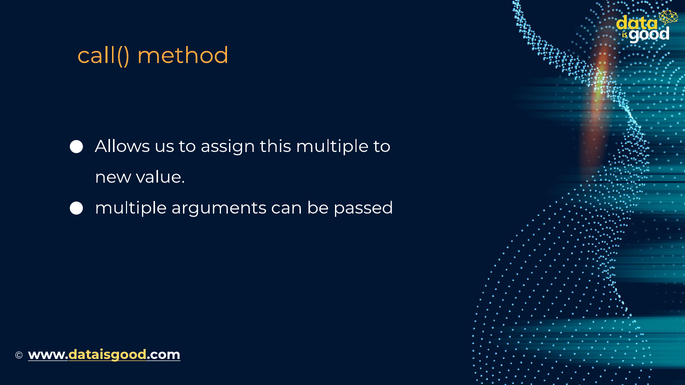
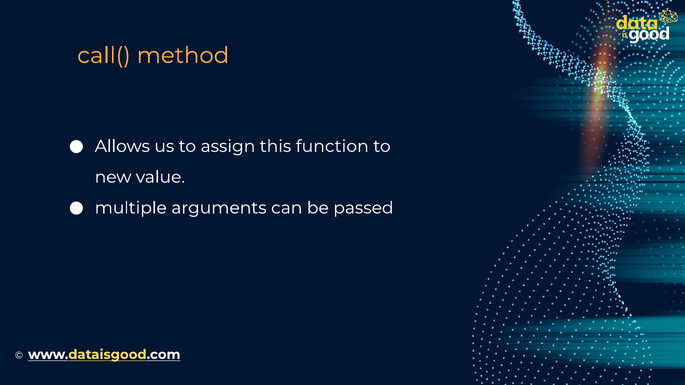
this multiple: multiple -> function
